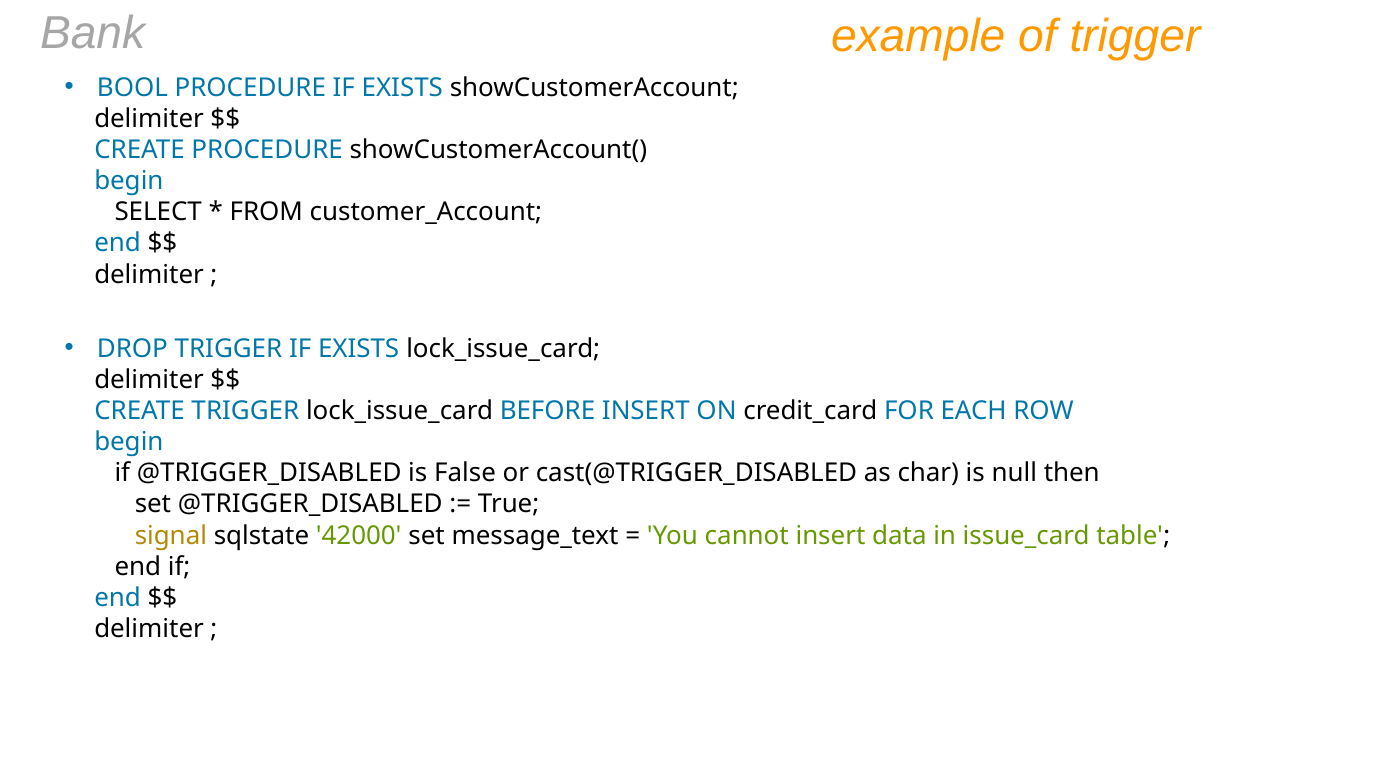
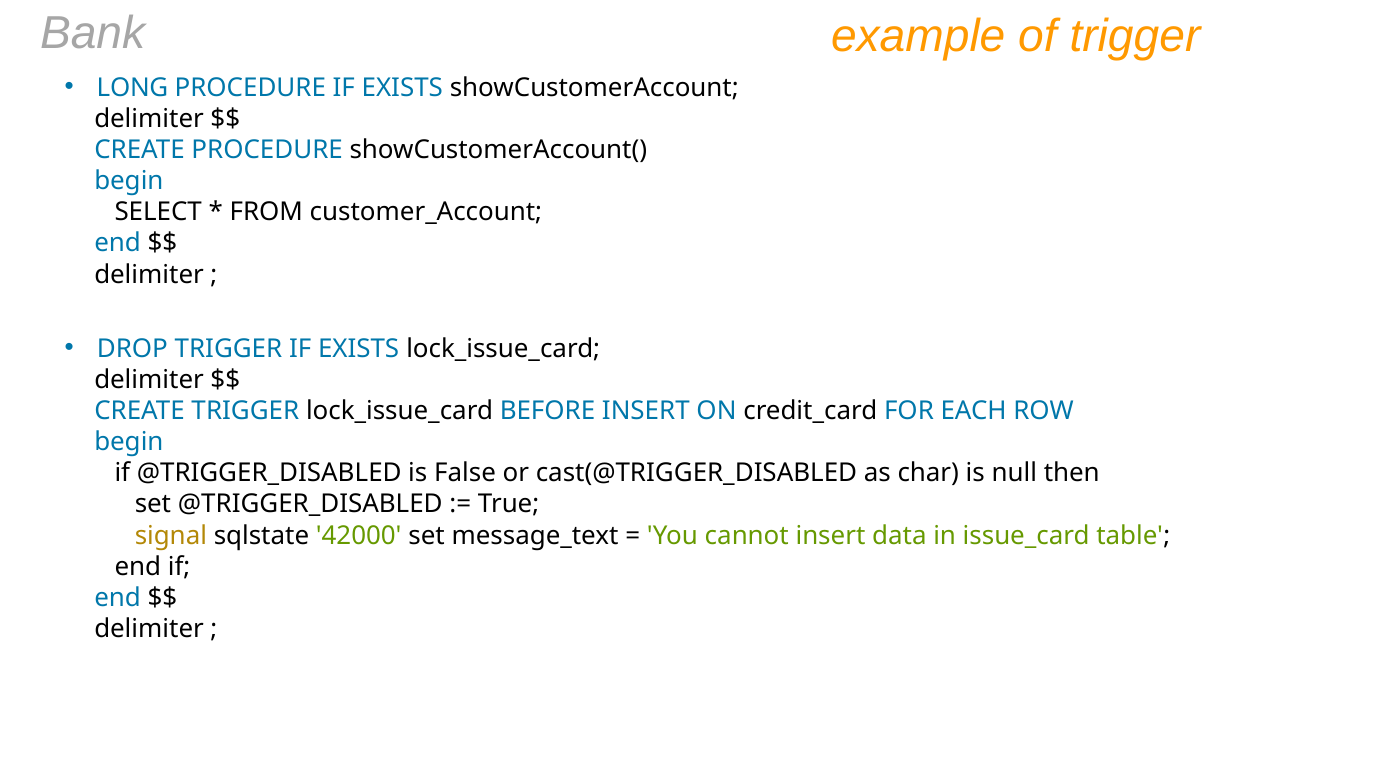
BOOL: BOOL -> LONG
